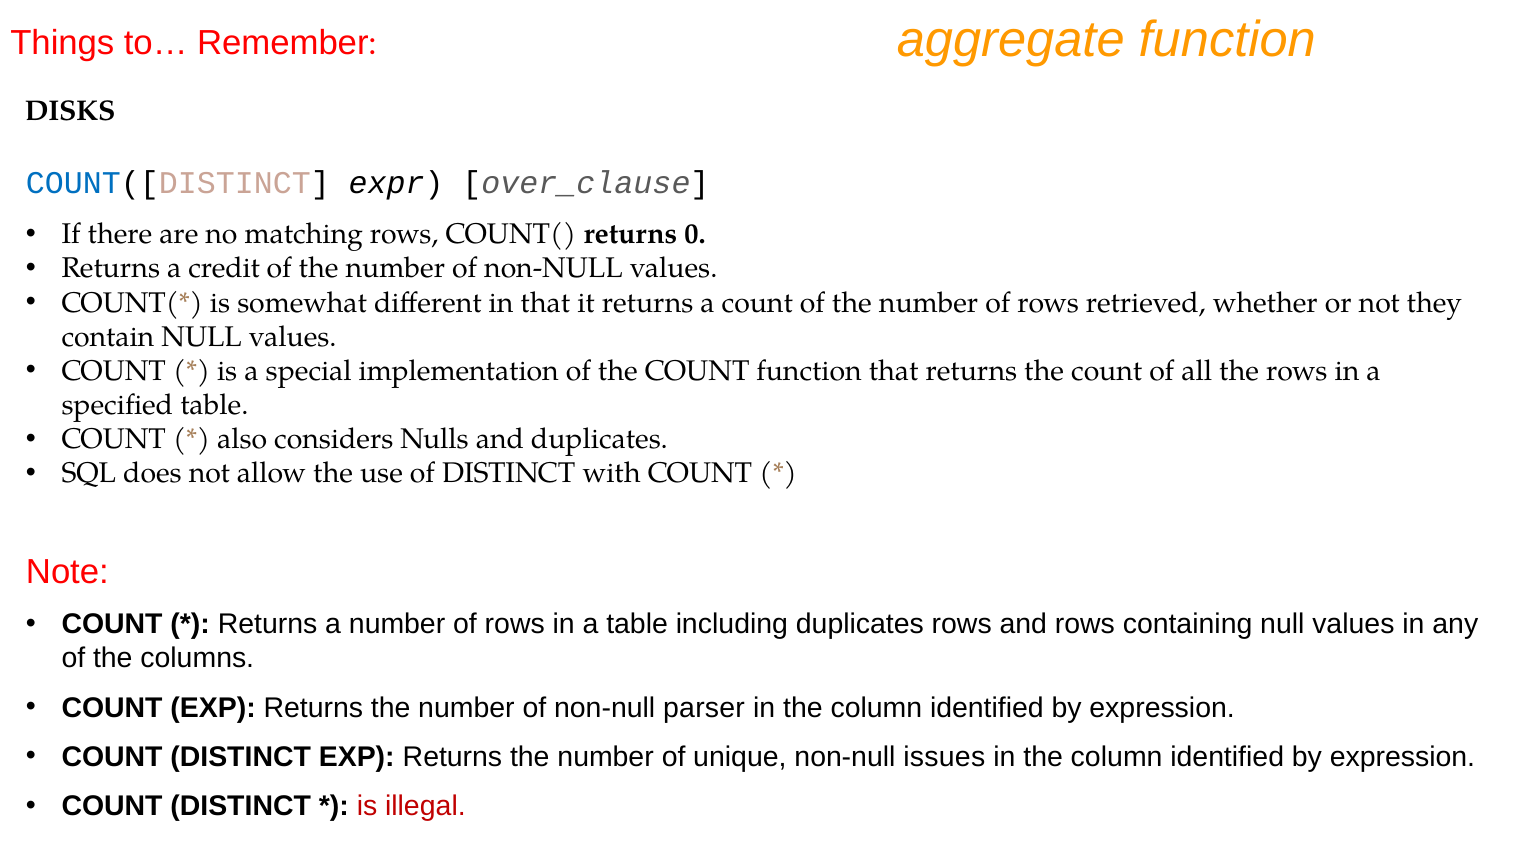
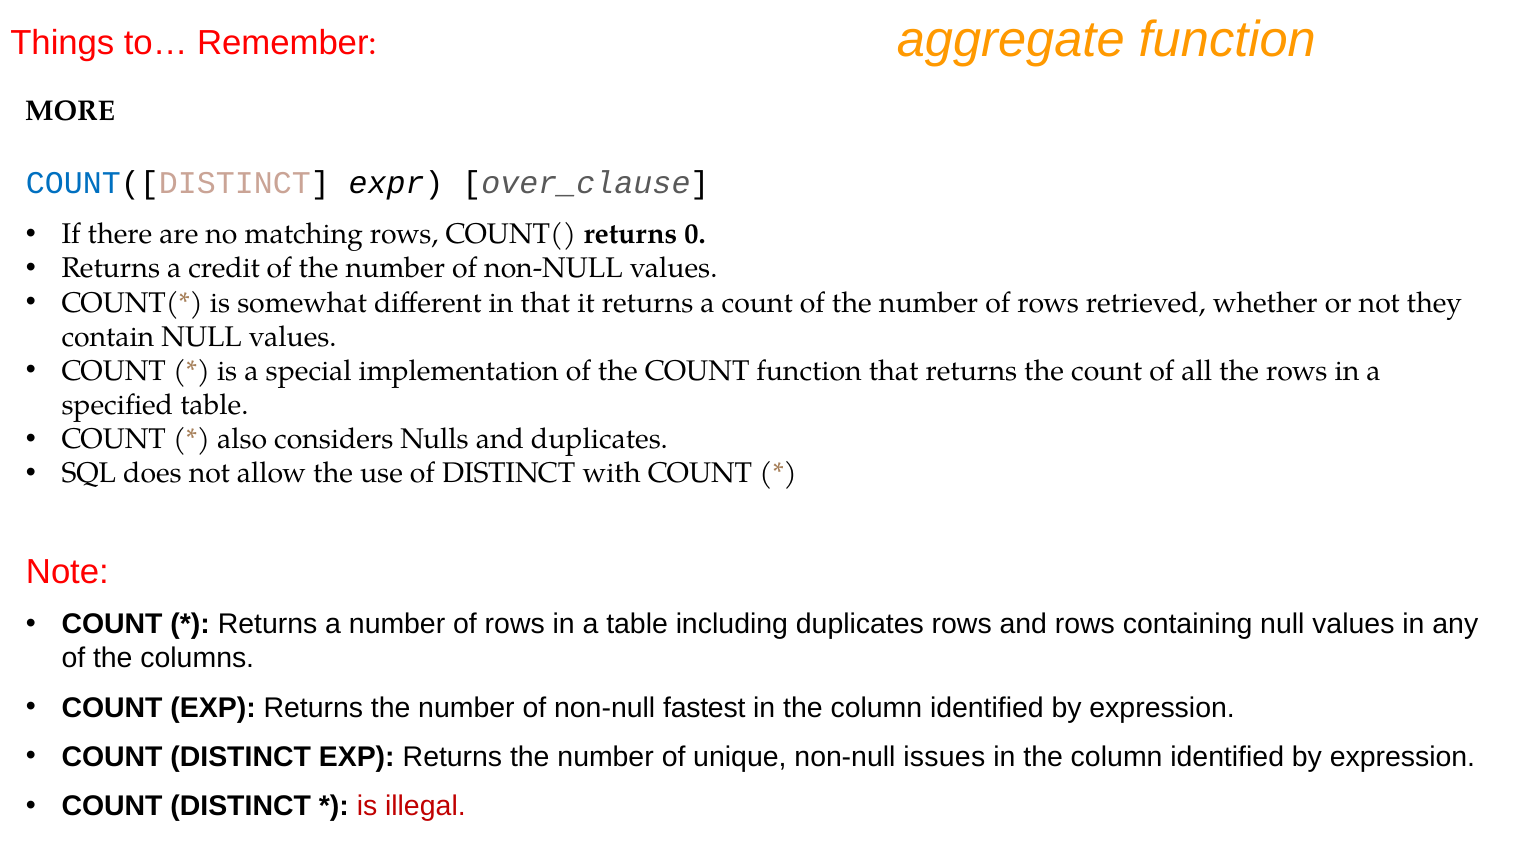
DISKS: DISKS -> MORE
parser: parser -> fastest
